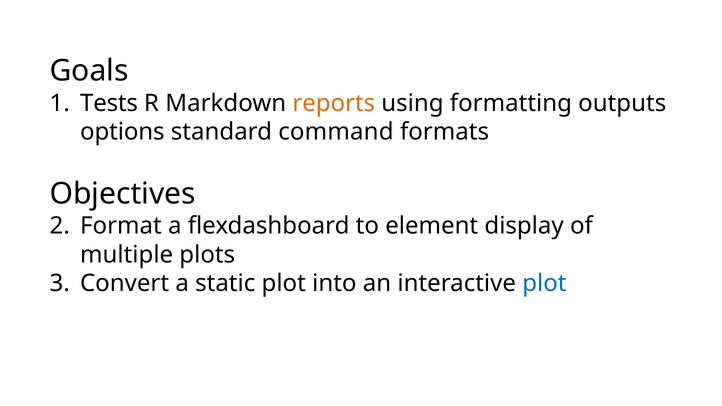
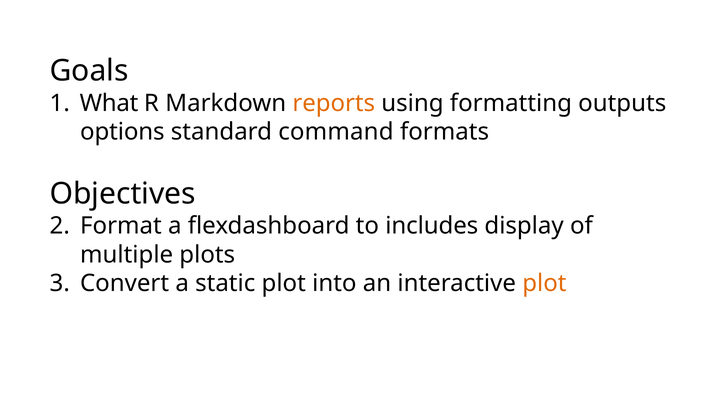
Tests: Tests -> What
element: element -> includes
plot at (544, 284) colour: blue -> orange
